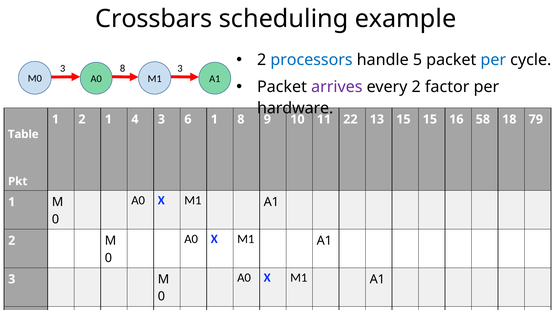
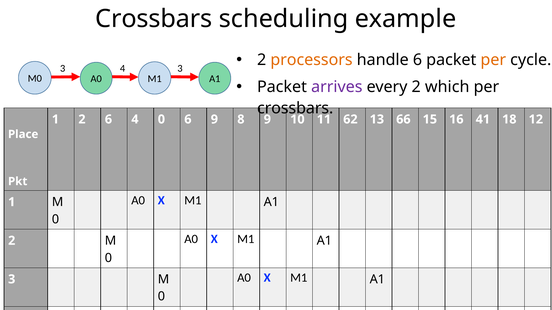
processors colour: blue -> orange
handle 5: 5 -> 6
per at (493, 60) colour: blue -> orange
3 8: 8 -> 4
factor: factor -> which
hardware at (295, 108): hardware -> crossbars
2 1: 1 -> 6
4 3: 3 -> 0
6 1: 1 -> 9
22: 22 -> 62
13 15: 15 -> 66
58: 58 -> 41
79: 79 -> 12
Table: Table -> Place
